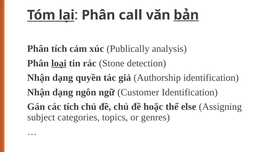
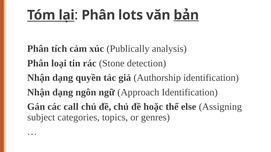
call: call -> lots
loại underline: present -> none
Customer: Customer -> Approach
các tích: tích -> call
